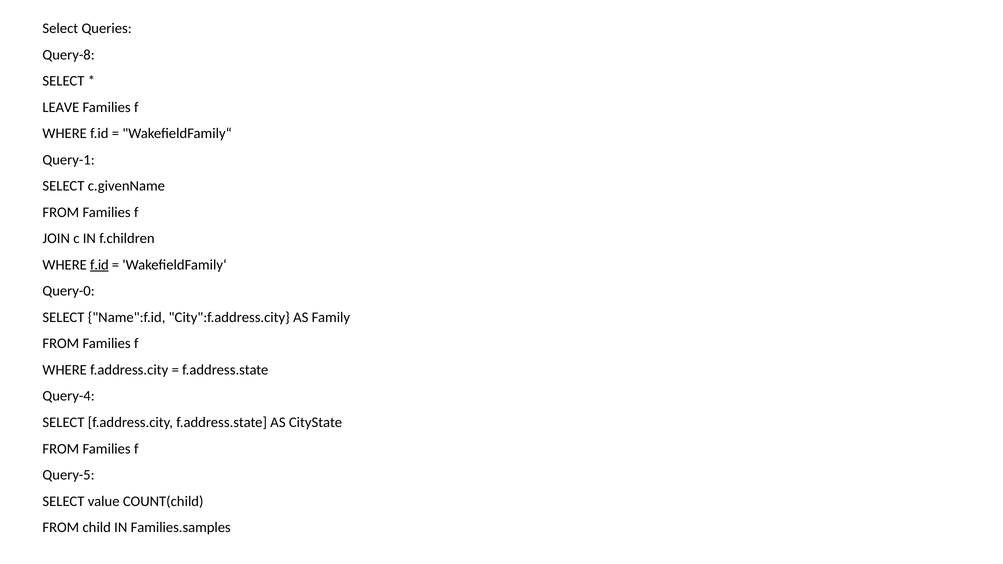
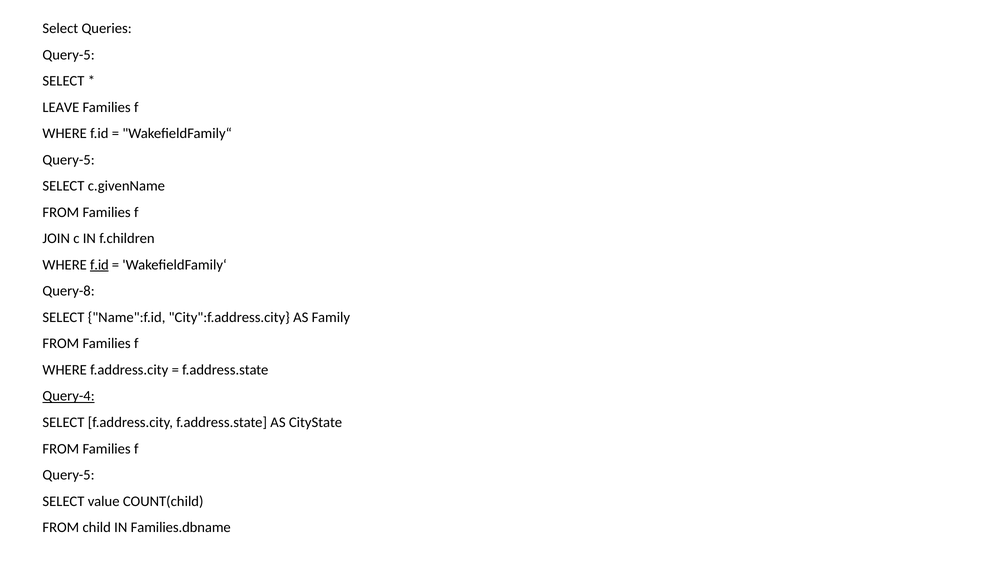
Query-8 at (69, 55): Query-8 -> Query-5
Query-1 at (69, 160): Query-1 -> Query-5
Query-0: Query-0 -> Query-8
Query-4 underline: none -> present
Families.samples: Families.samples -> Families.dbname
